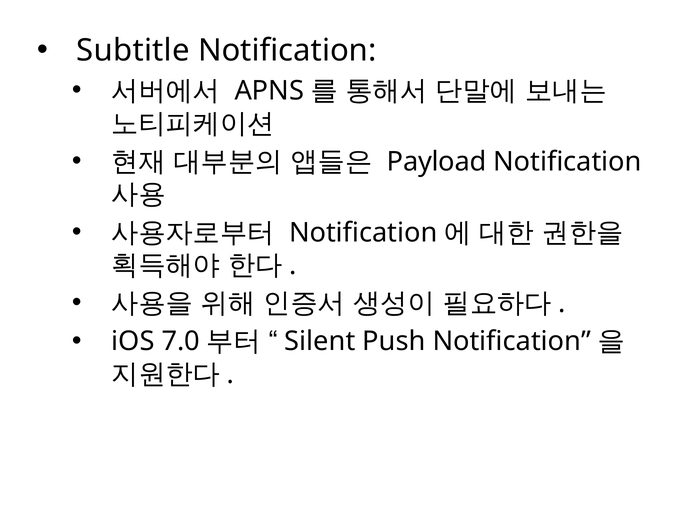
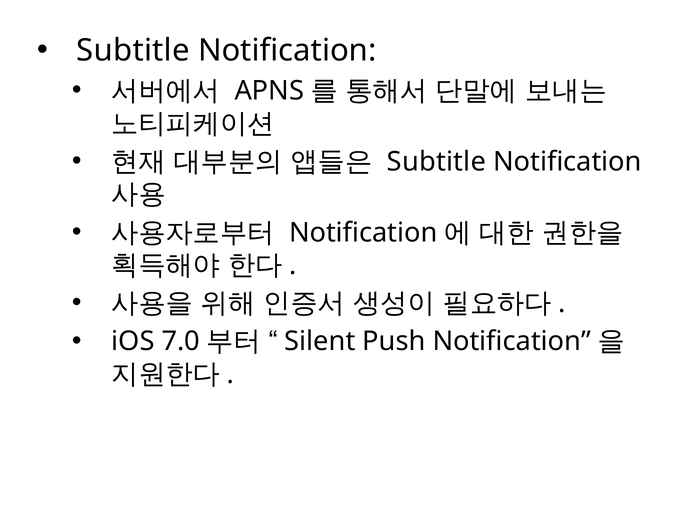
Payload at (437, 162): Payload -> Subtitle
